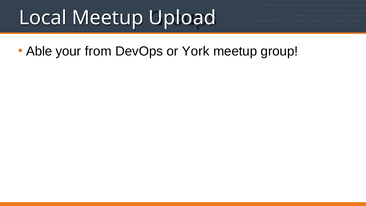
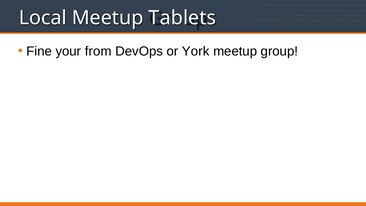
Upload: Upload -> Tablets
Able: Able -> Fine
